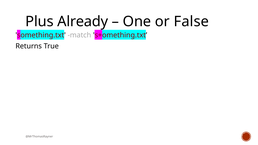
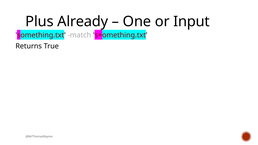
False: False -> Input
